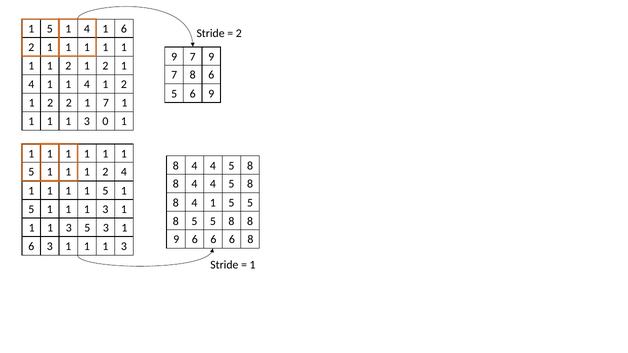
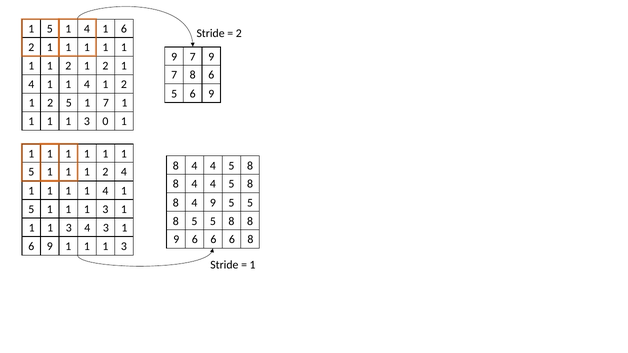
2 2: 2 -> 5
5 at (105, 191): 5 -> 4
8 4 1: 1 -> 9
3 5: 5 -> 4
3 at (50, 247): 3 -> 9
